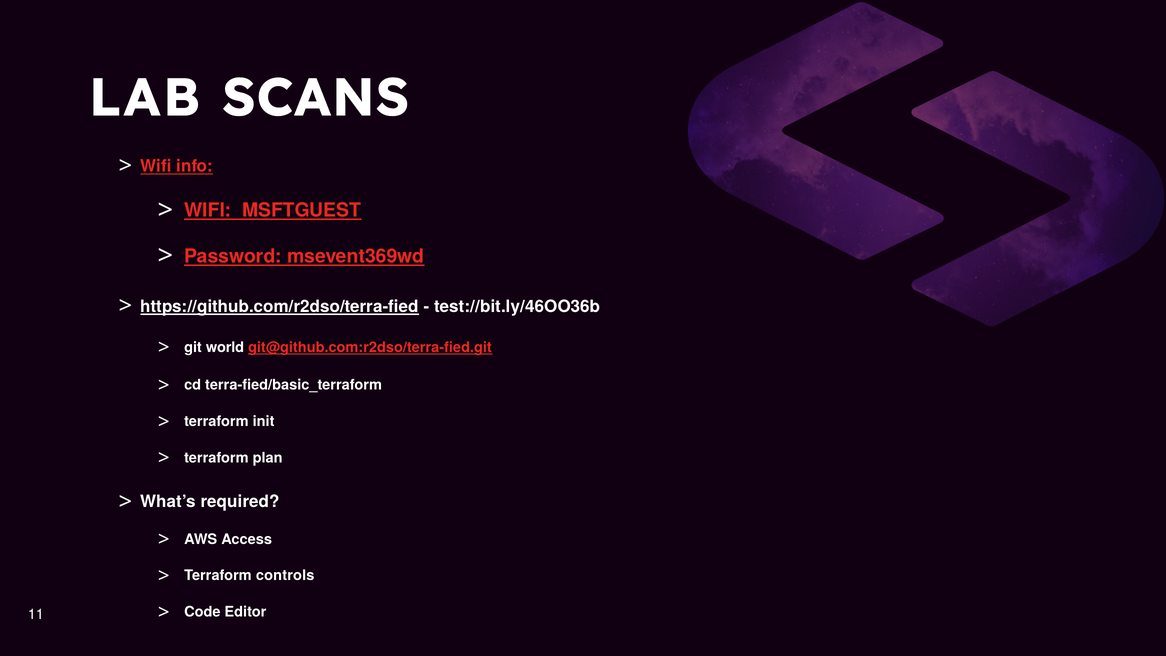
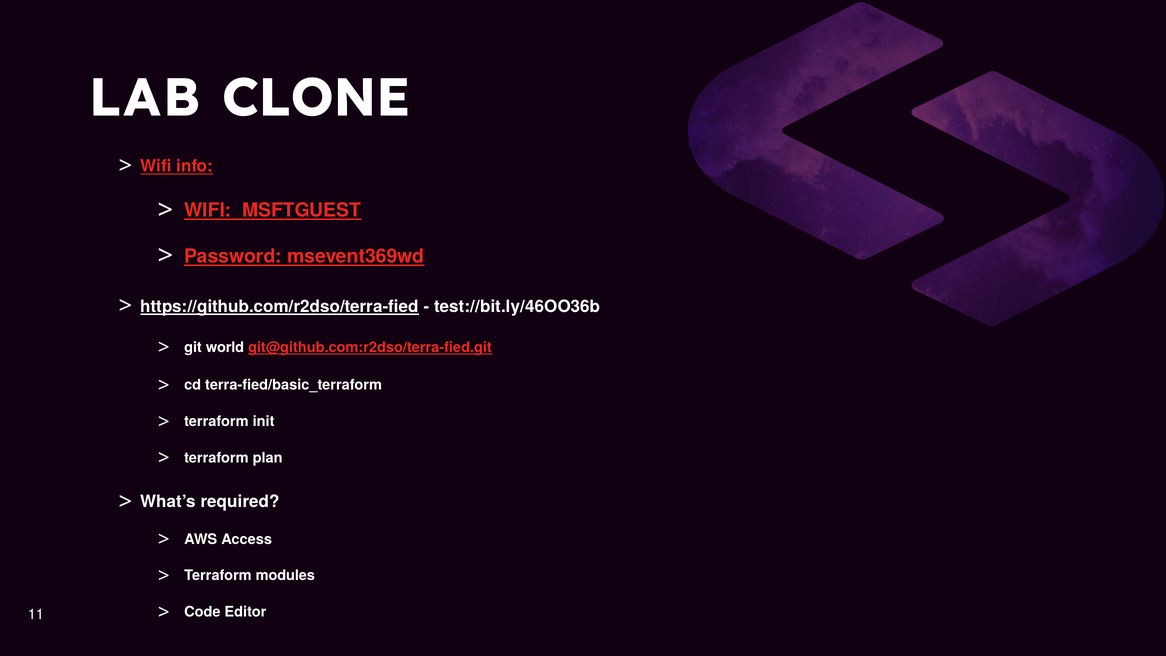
SCANS: SCANS -> CLONE
controls: controls -> modules
